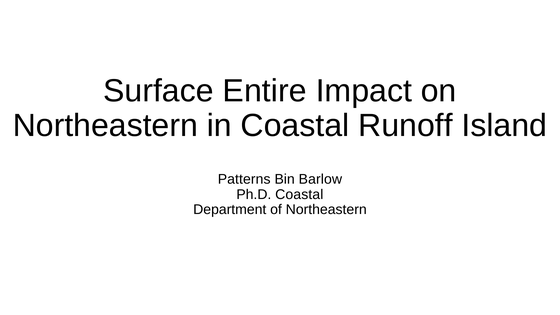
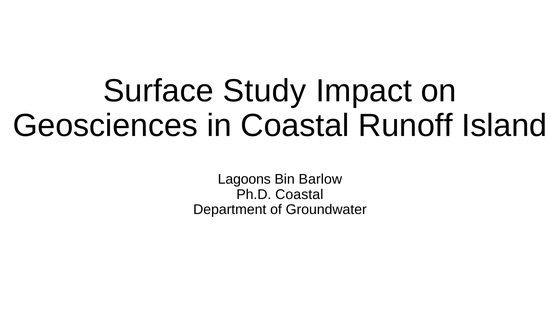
Entire: Entire -> Study
Northeastern at (105, 126): Northeastern -> Geosciences
Patterns: Patterns -> Lagoons
of Northeastern: Northeastern -> Groundwater
